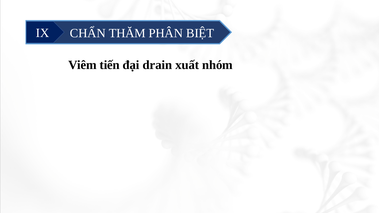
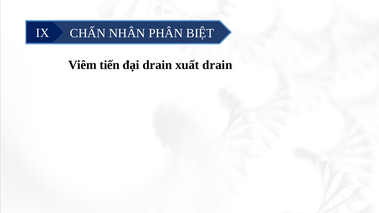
THĂM: THĂM -> NHÂN
xuất nhóm: nhóm -> drain
